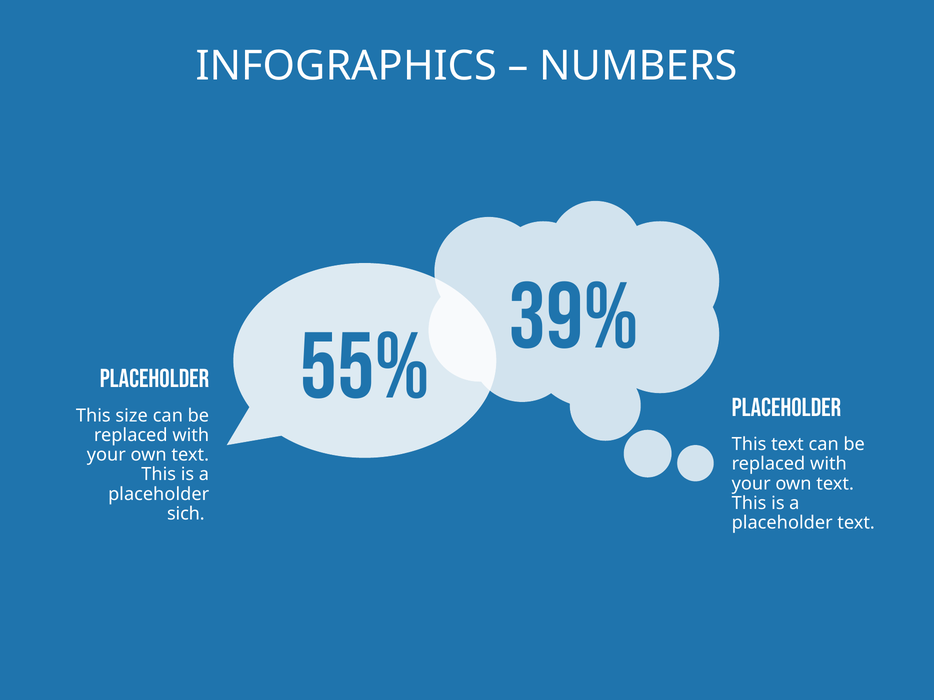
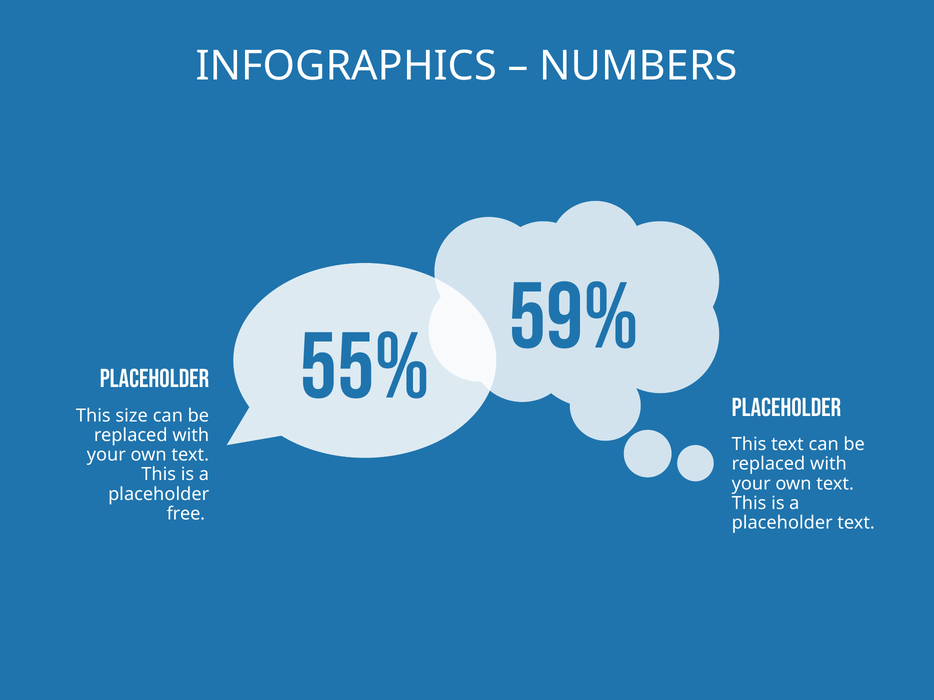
39%: 39% -> 59%
sich: sich -> free
